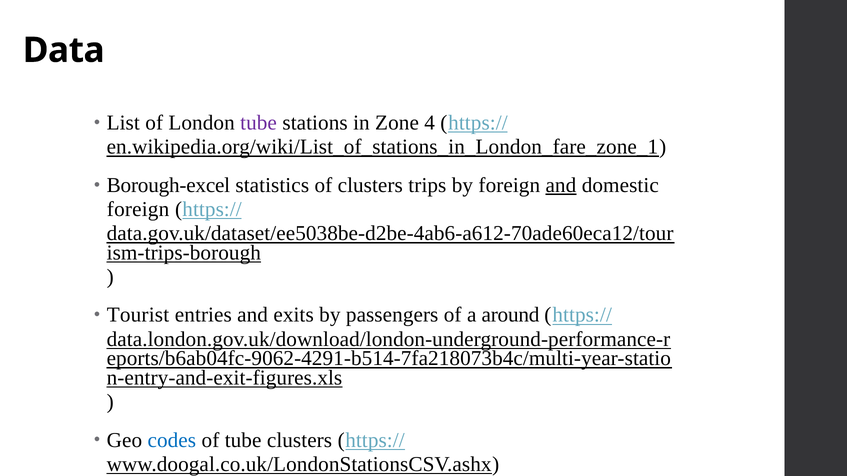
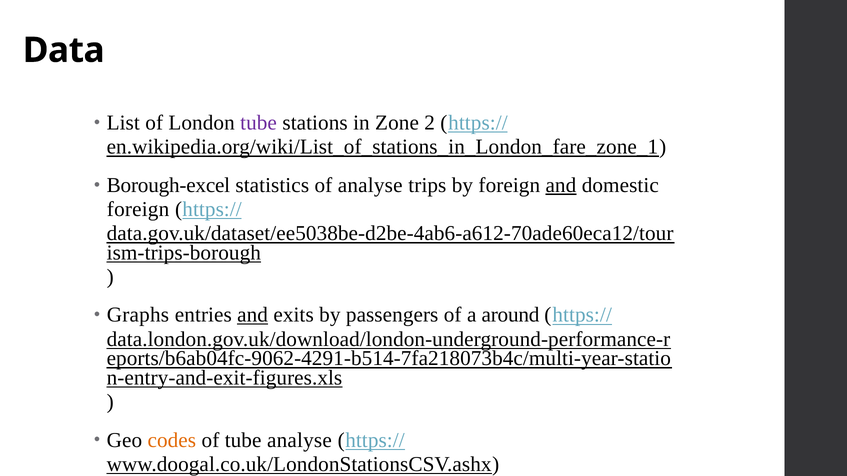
4: 4 -> 2
of clusters: clusters -> analyse
Tourist: Tourist -> Graphs
and at (253, 315) underline: none -> present
codes colour: blue -> orange
tube clusters: clusters -> analyse
